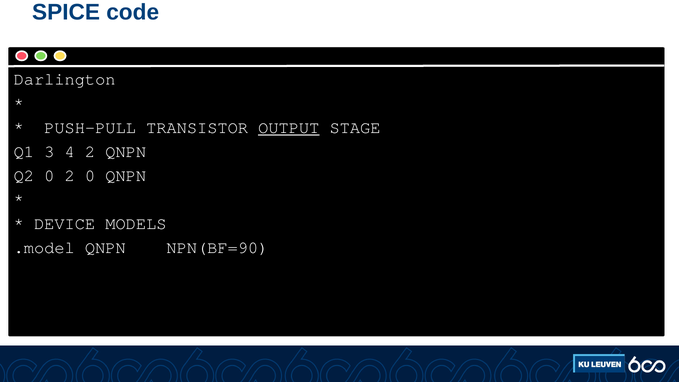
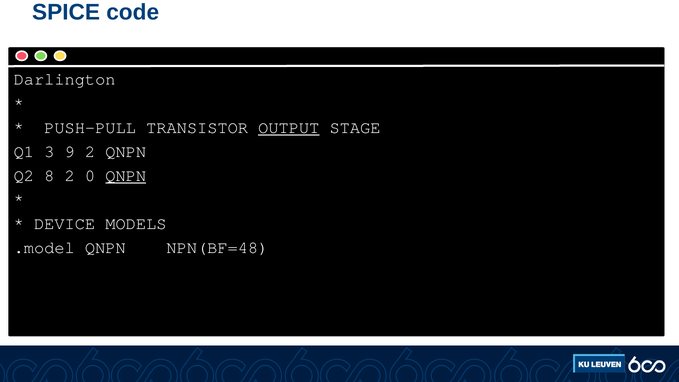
4: 4 -> 9
Q2 0: 0 -> 8
QNPN at (126, 176) underline: none -> present
NPN(BF=90: NPN(BF=90 -> NPN(BF=48
